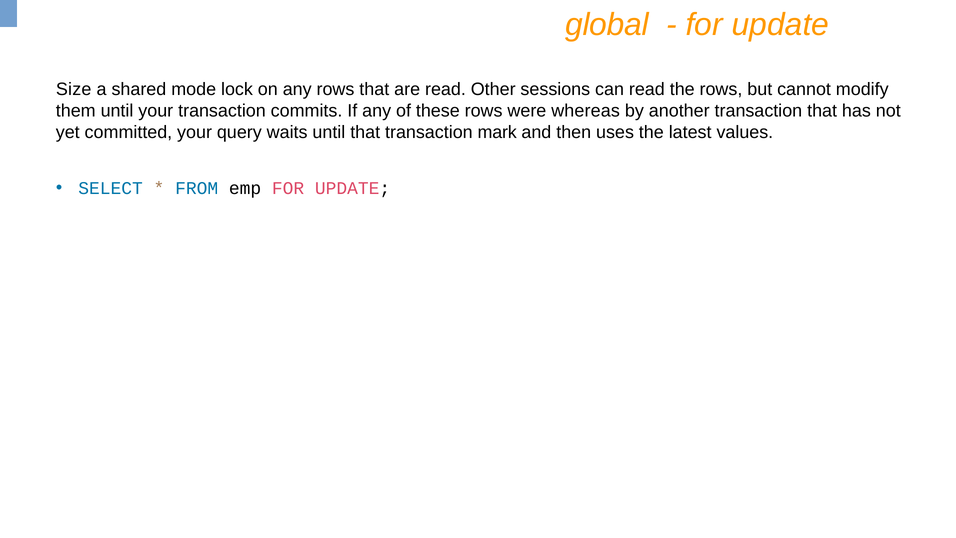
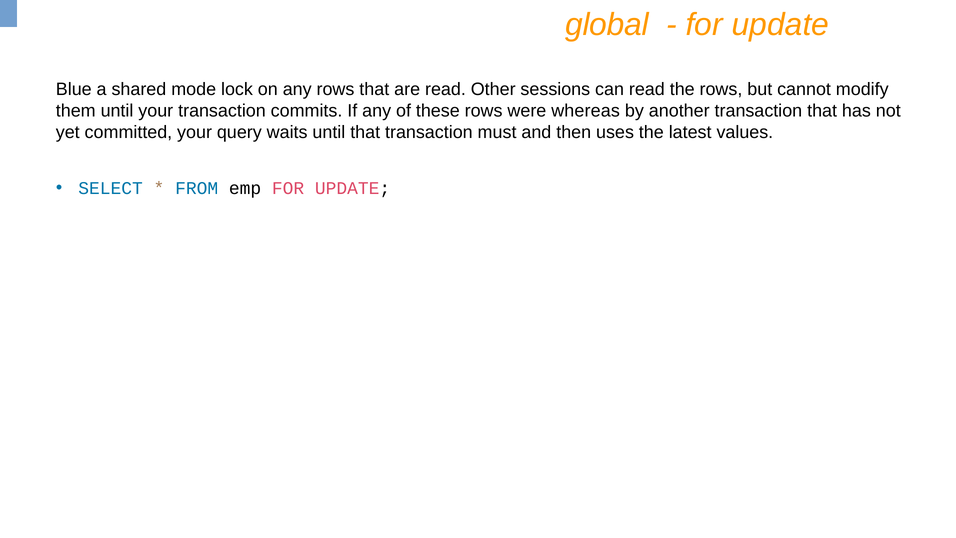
Size: Size -> Blue
mark: mark -> must
